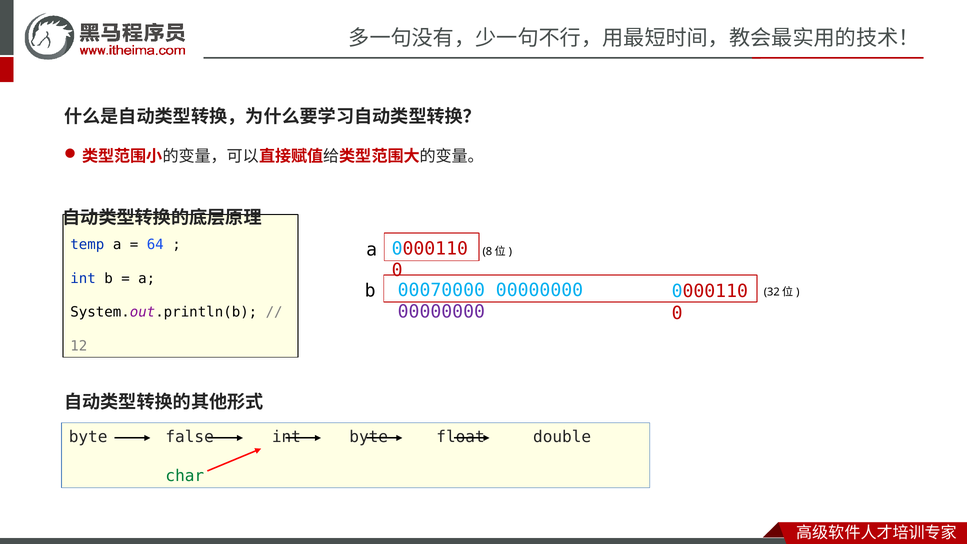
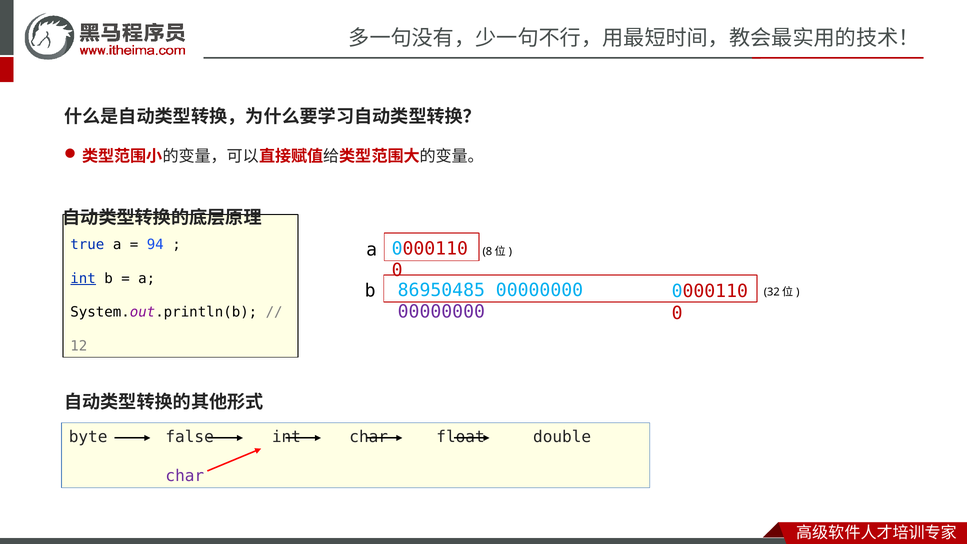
temp: temp -> true
64: 64 -> 94
int at (83, 278) underline: none -> present
00070000: 00070000 -> 86950485
int byte: byte -> char
char at (185, 476) colour: green -> purple
